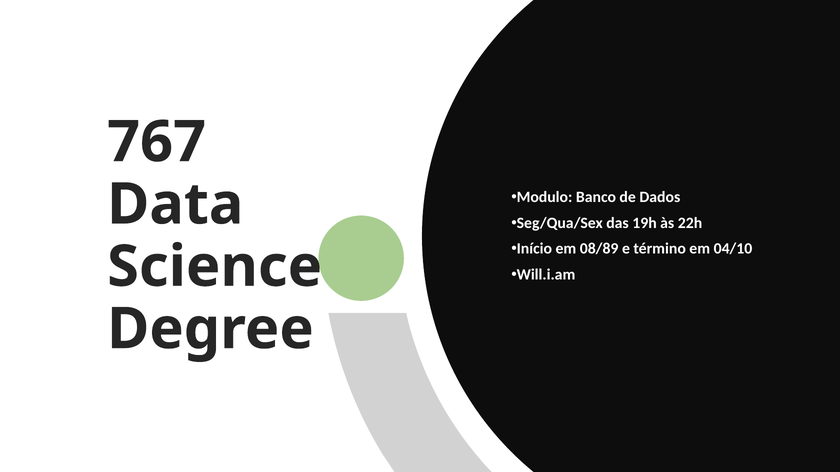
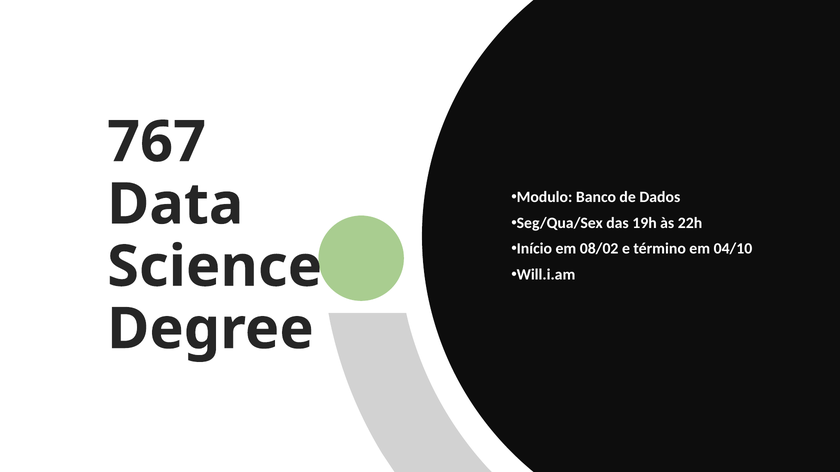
08/89: 08/89 -> 08/02
